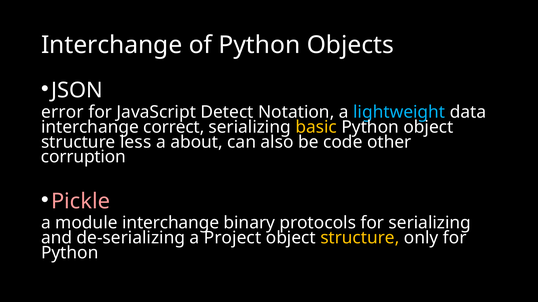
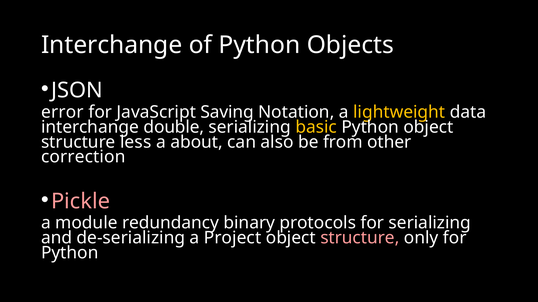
Detect: Detect -> Saving
lightweight colour: light blue -> yellow
correct: correct -> double
code: code -> from
corruption: corruption -> correction
module interchange: interchange -> redundancy
structure at (360, 238) colour: yellow -> pink
